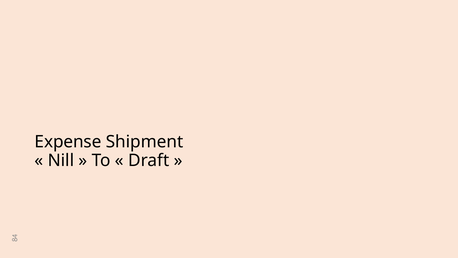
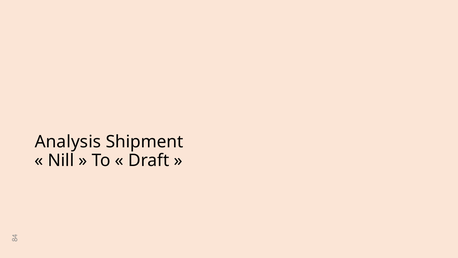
Expense: Expense -> Analysis
